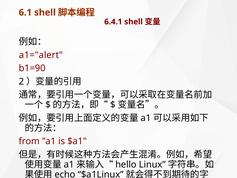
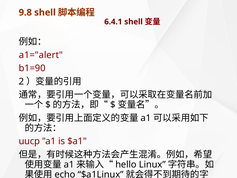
6.1: 6.1 -> 9.8
from: from -> uucp
